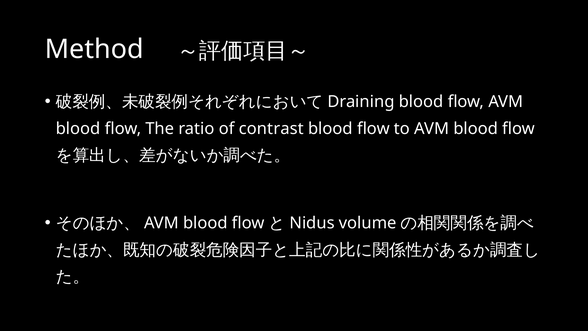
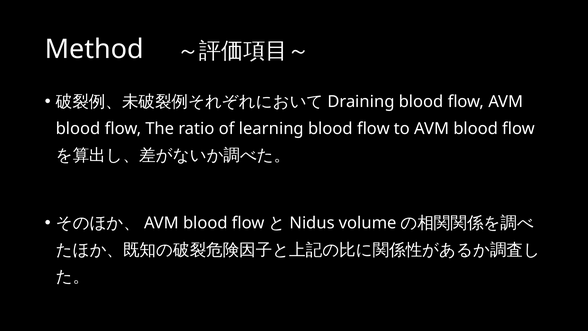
contrast: contrast -> learning
